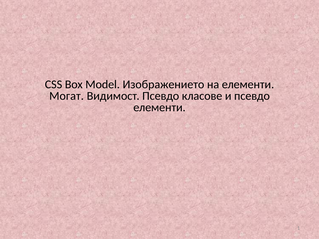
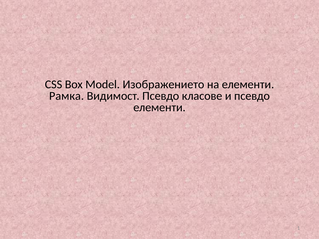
Могат: Могат -> Рамка
